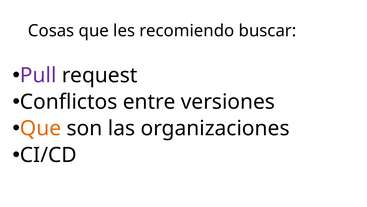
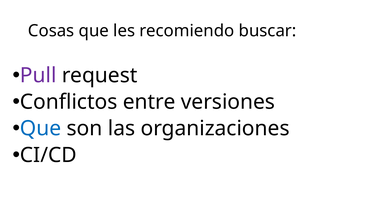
Que at (41, 128) colour: orange -> blue
